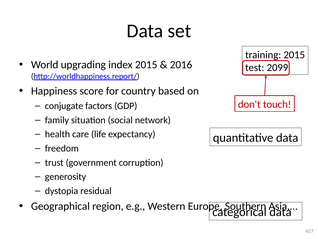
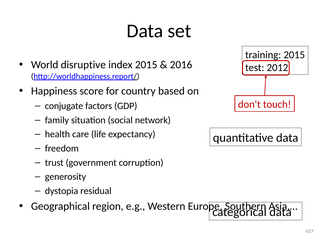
upgrading: upgrading -> disruptive
2099: 2099 -> 2012
